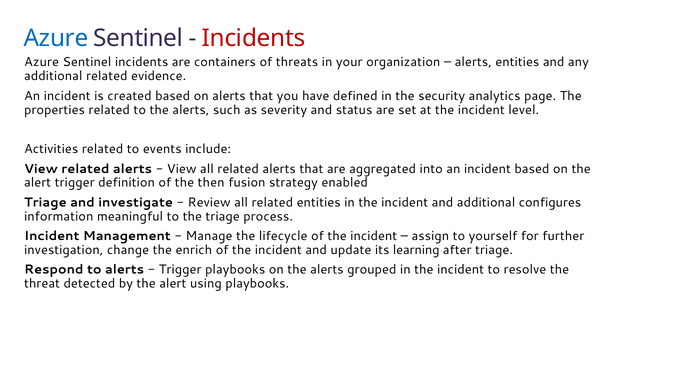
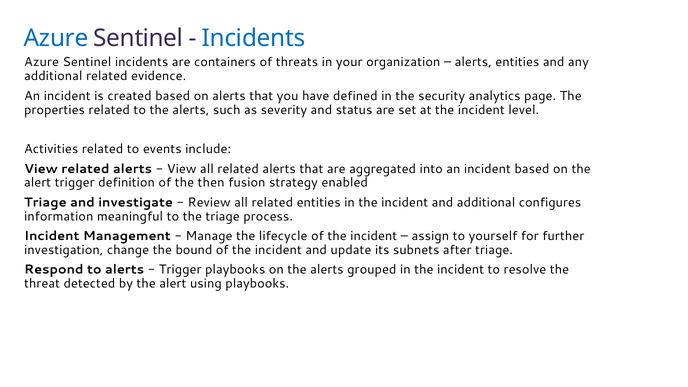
Incidents at (253, 38) colour: red -> blue
enrich: enrich -> bound
learning: learning -> subnets
